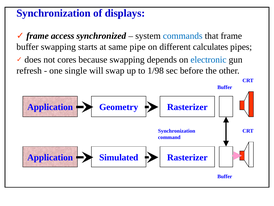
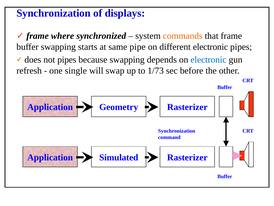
access: access -> where
commands colour: blue -> orange
different calculates: calculates -> electronic
not cores: cores -> pipes
1/98: 1/98 -> 1/73
